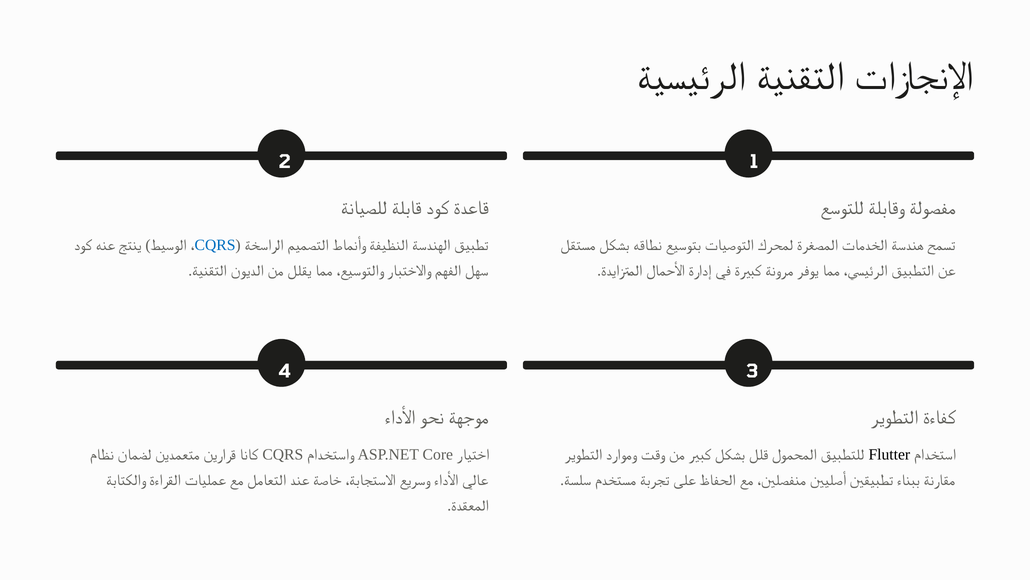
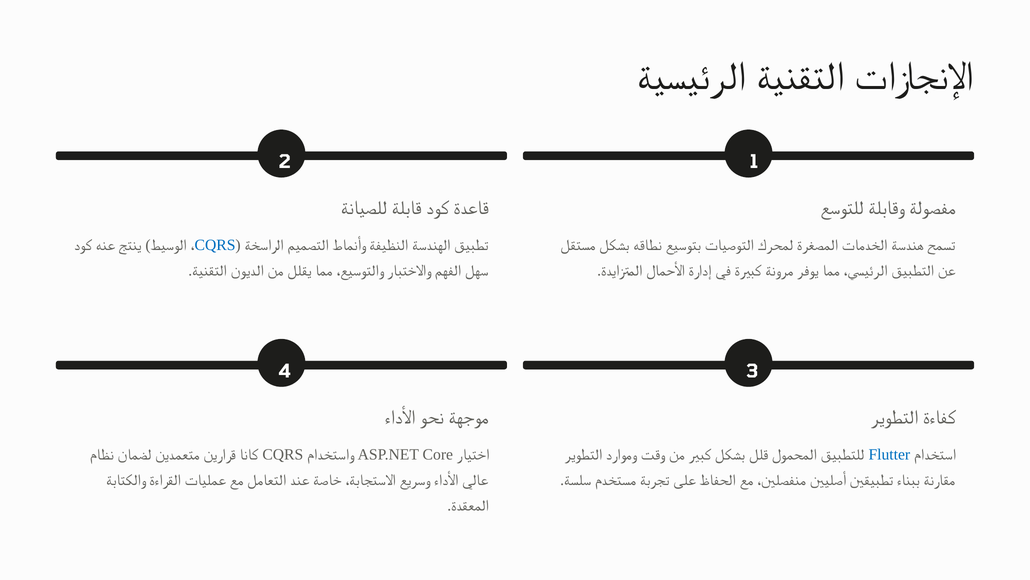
Flutter colour: black -> blue
